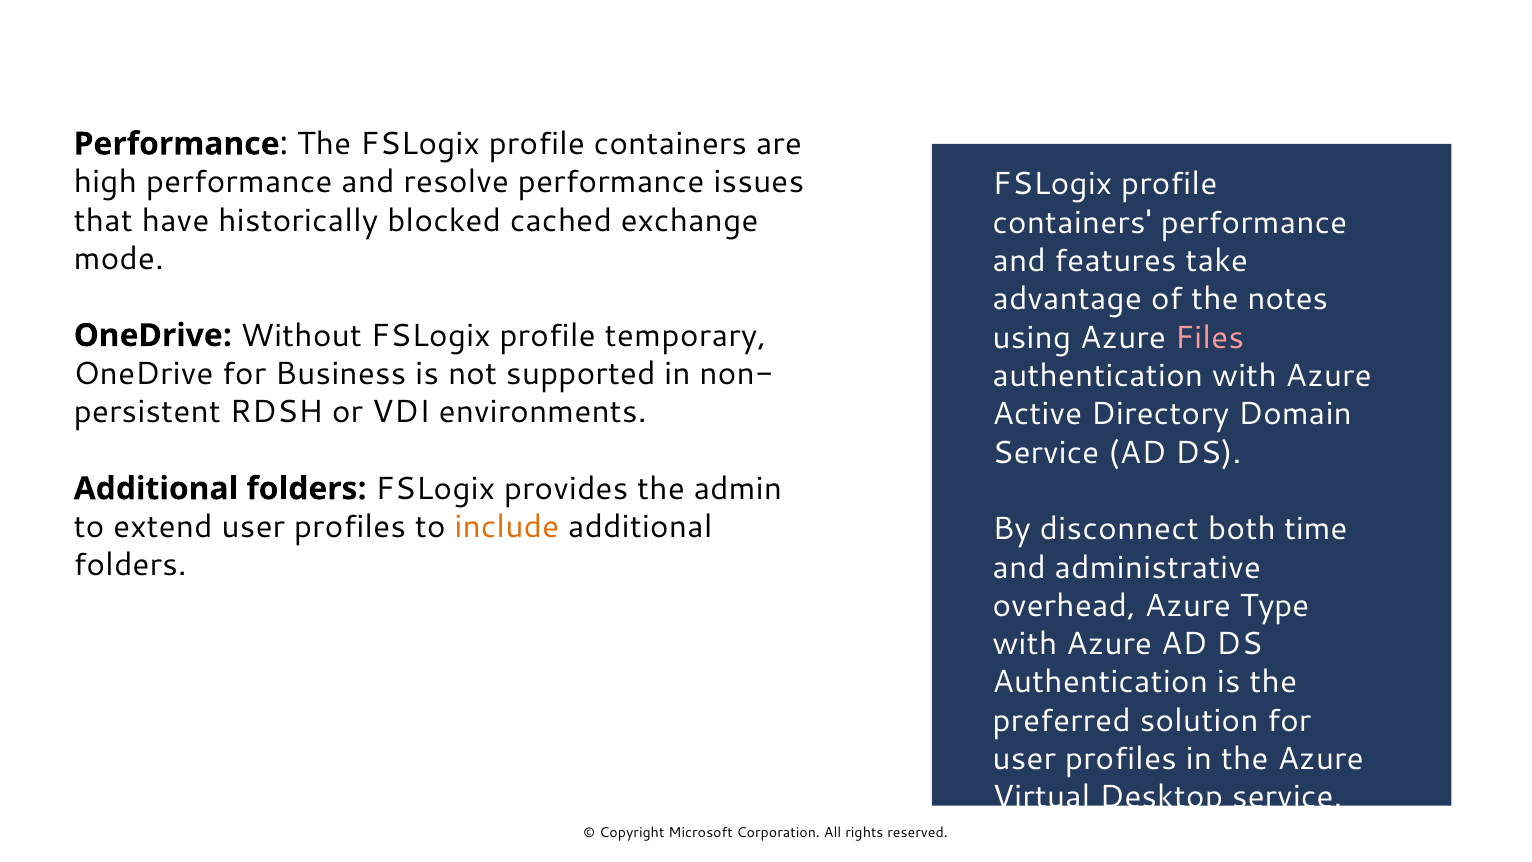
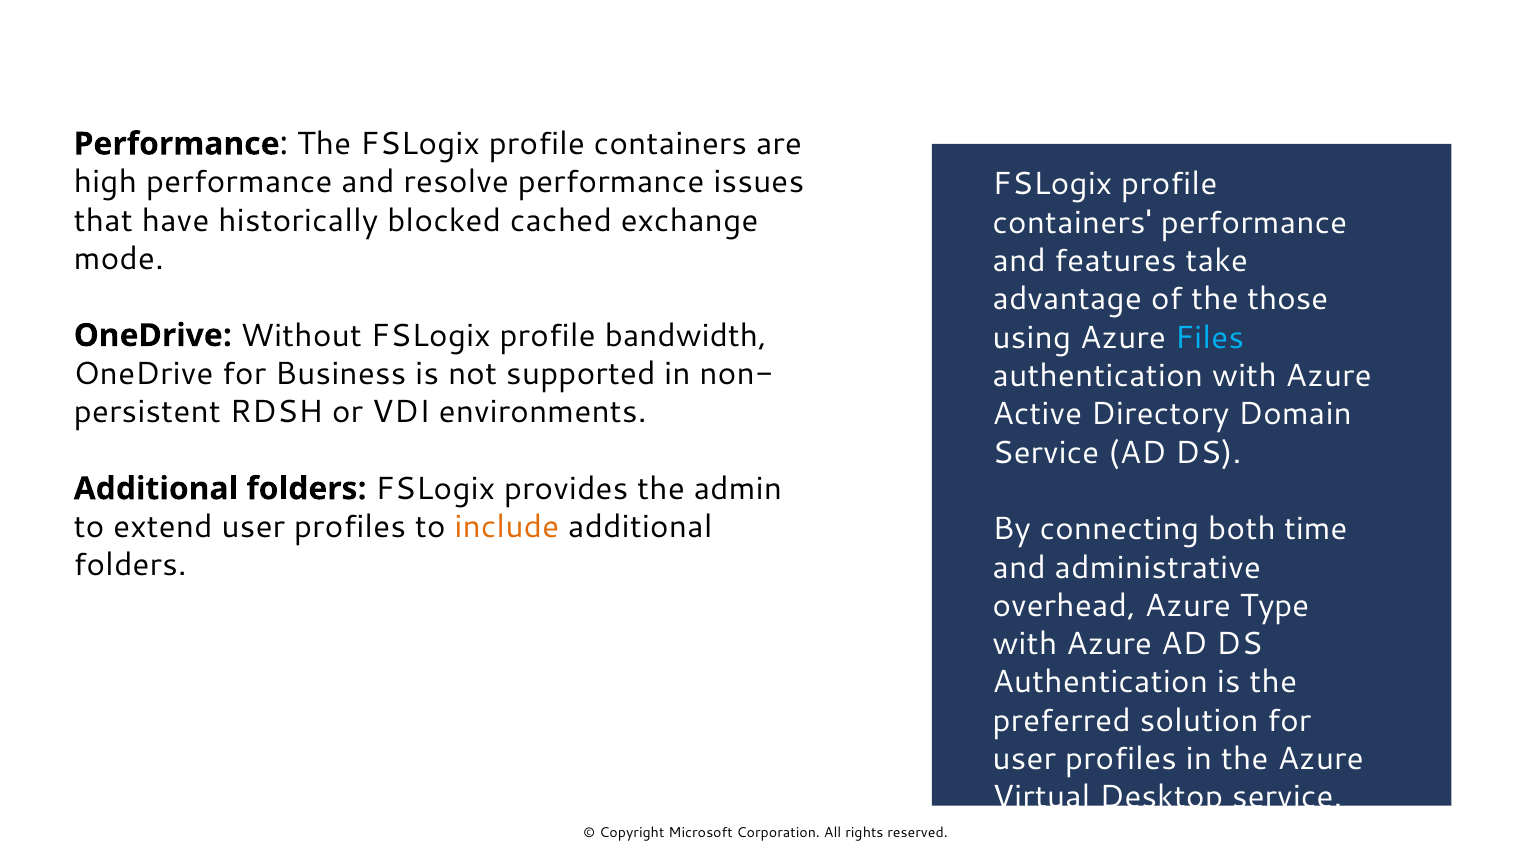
notes: notes -> those
Files colour: pink -> light blue
temporary: temporary -> bandwidth
disconnect: disconnect -> connecting
